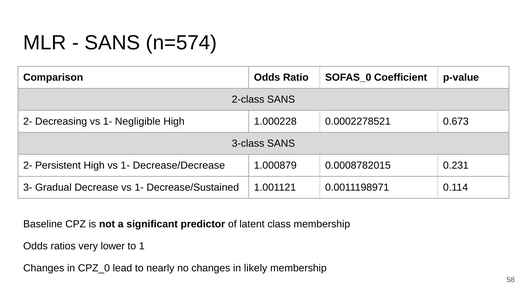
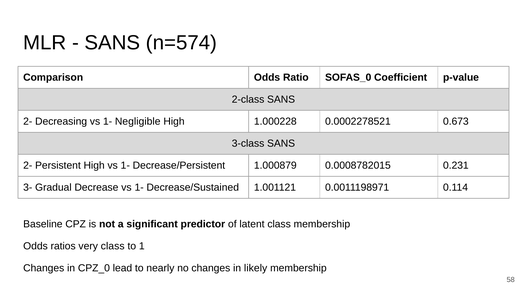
Decrease/Decrease: Decrease/Decrease -> Decrease/Persistent
very lower: lower -> class
